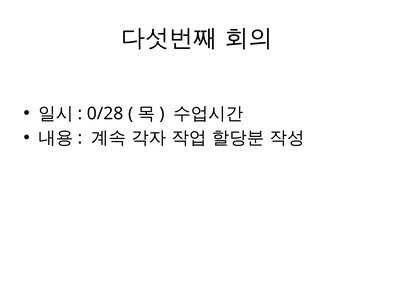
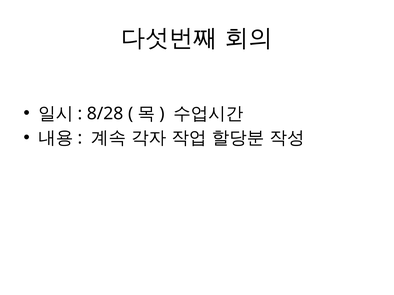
0/28: 0/28 -> 8/28
